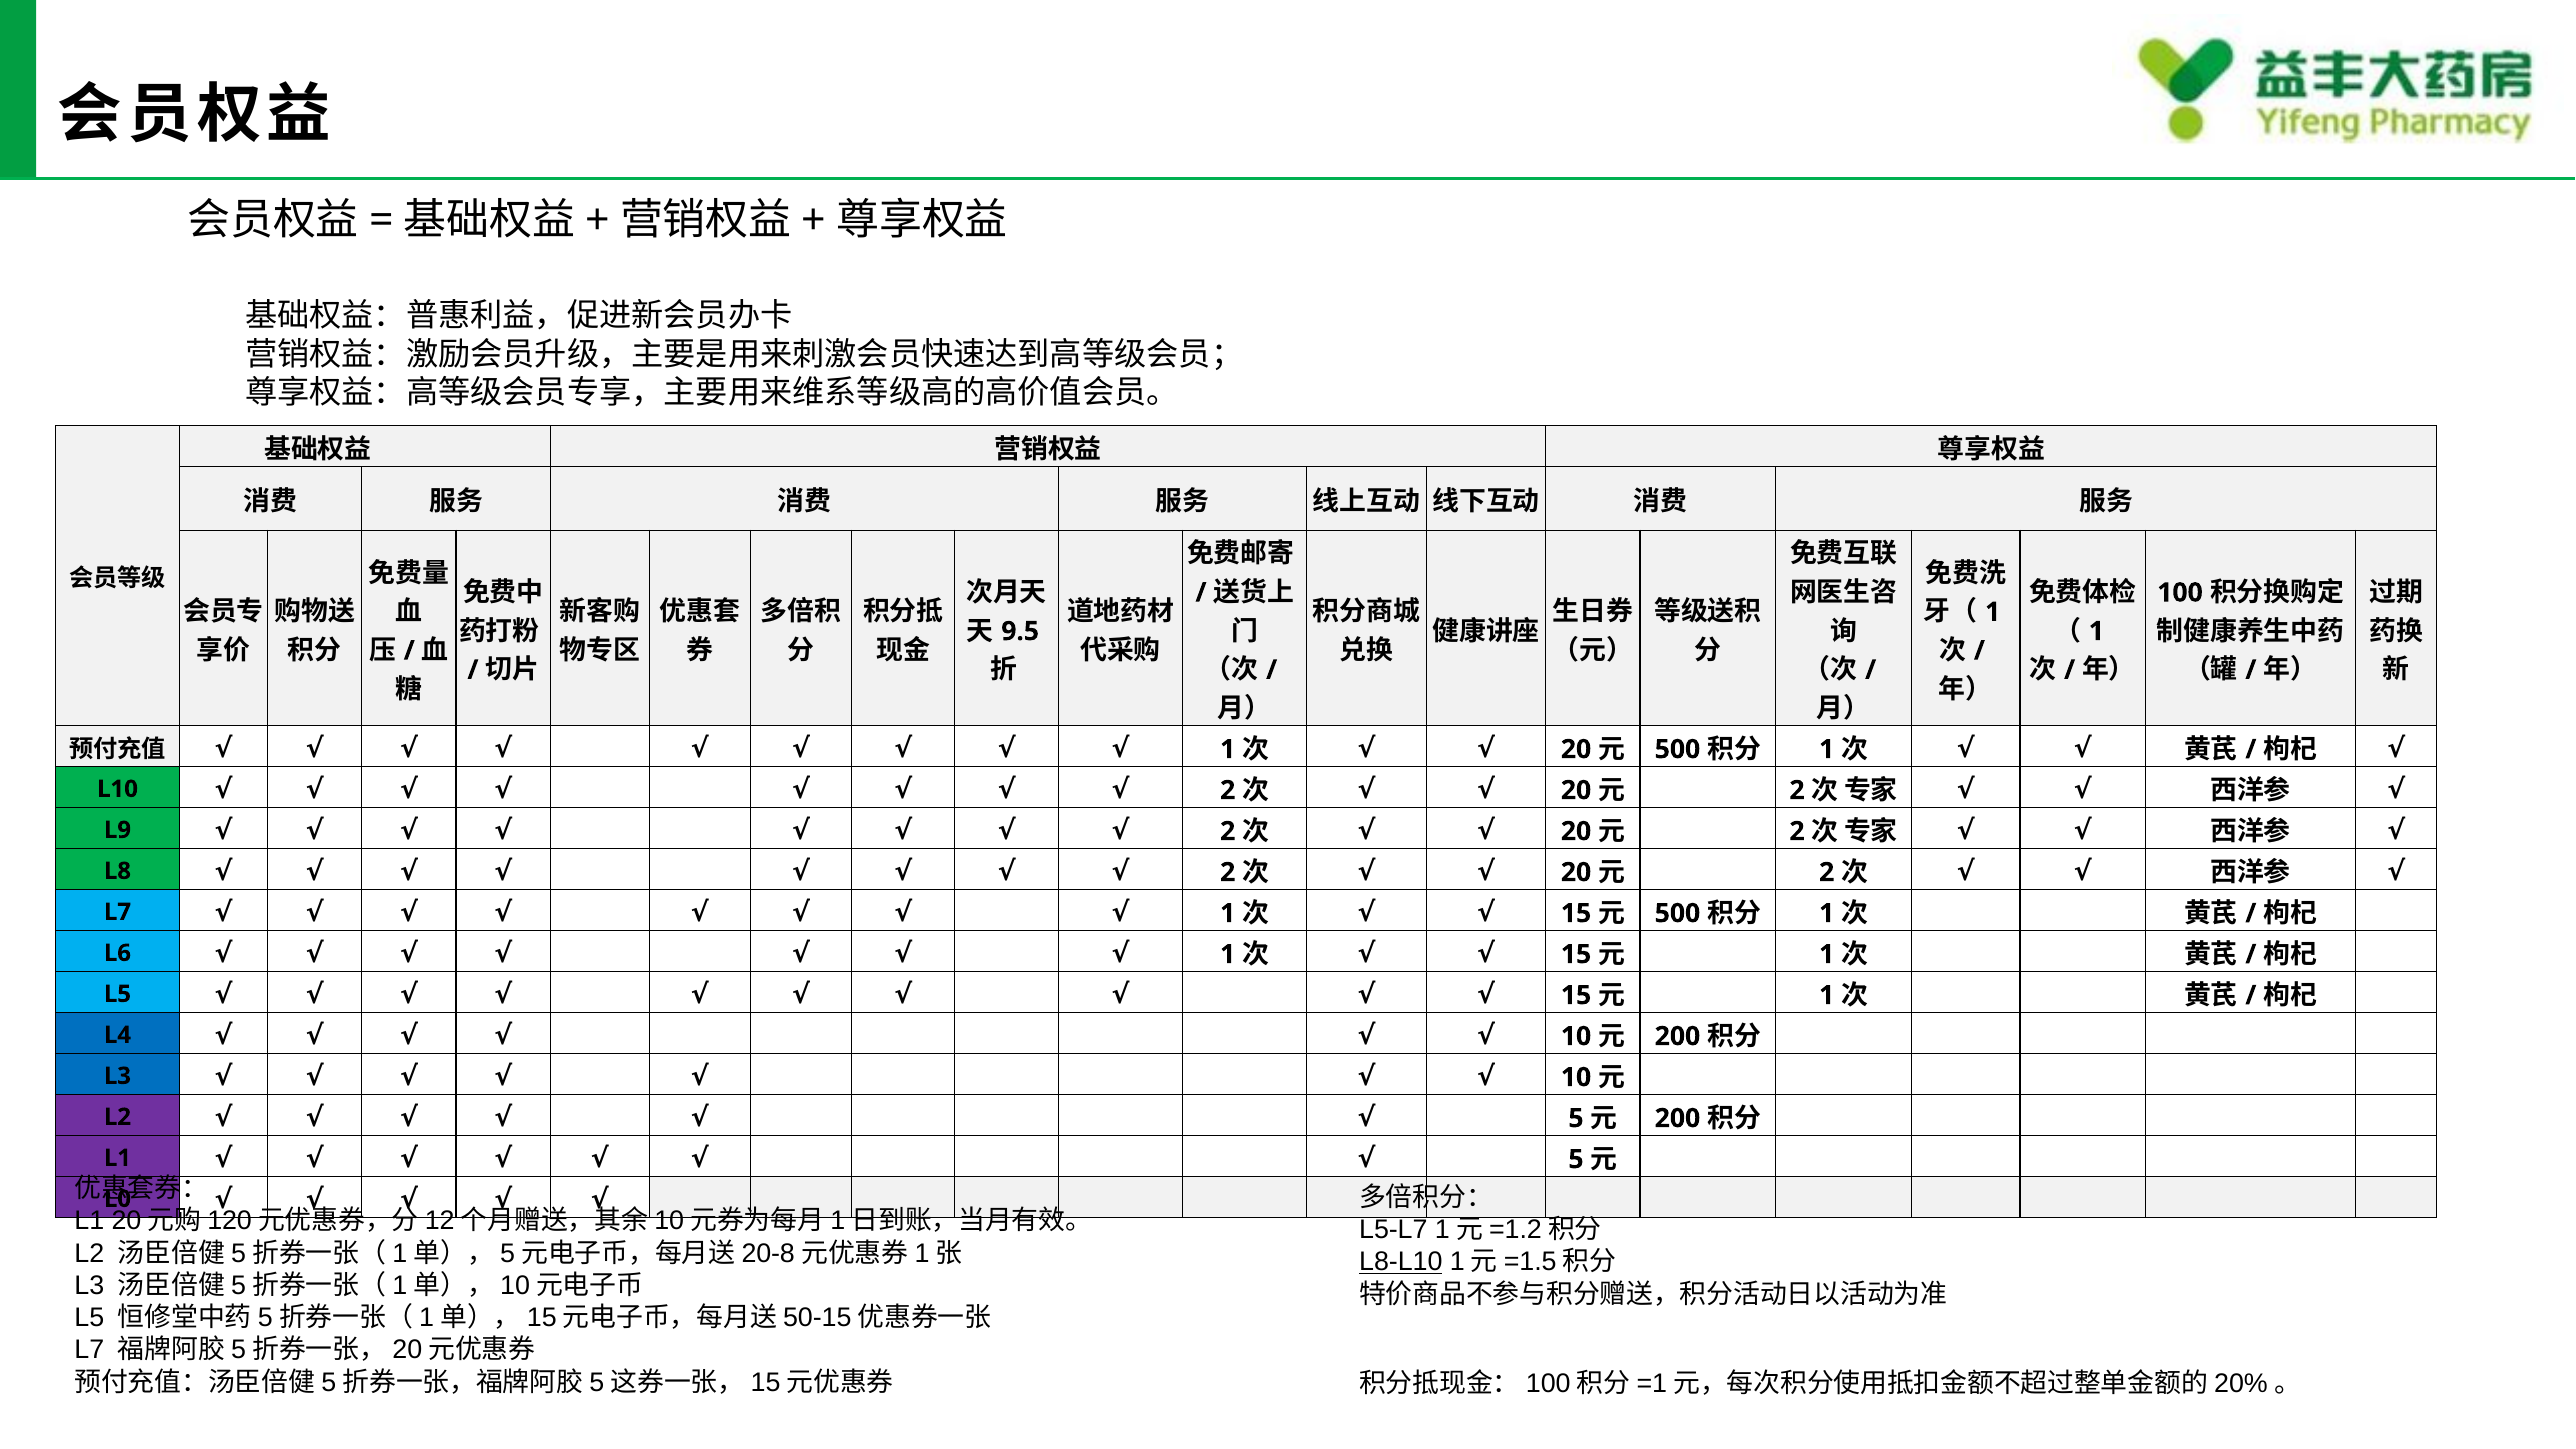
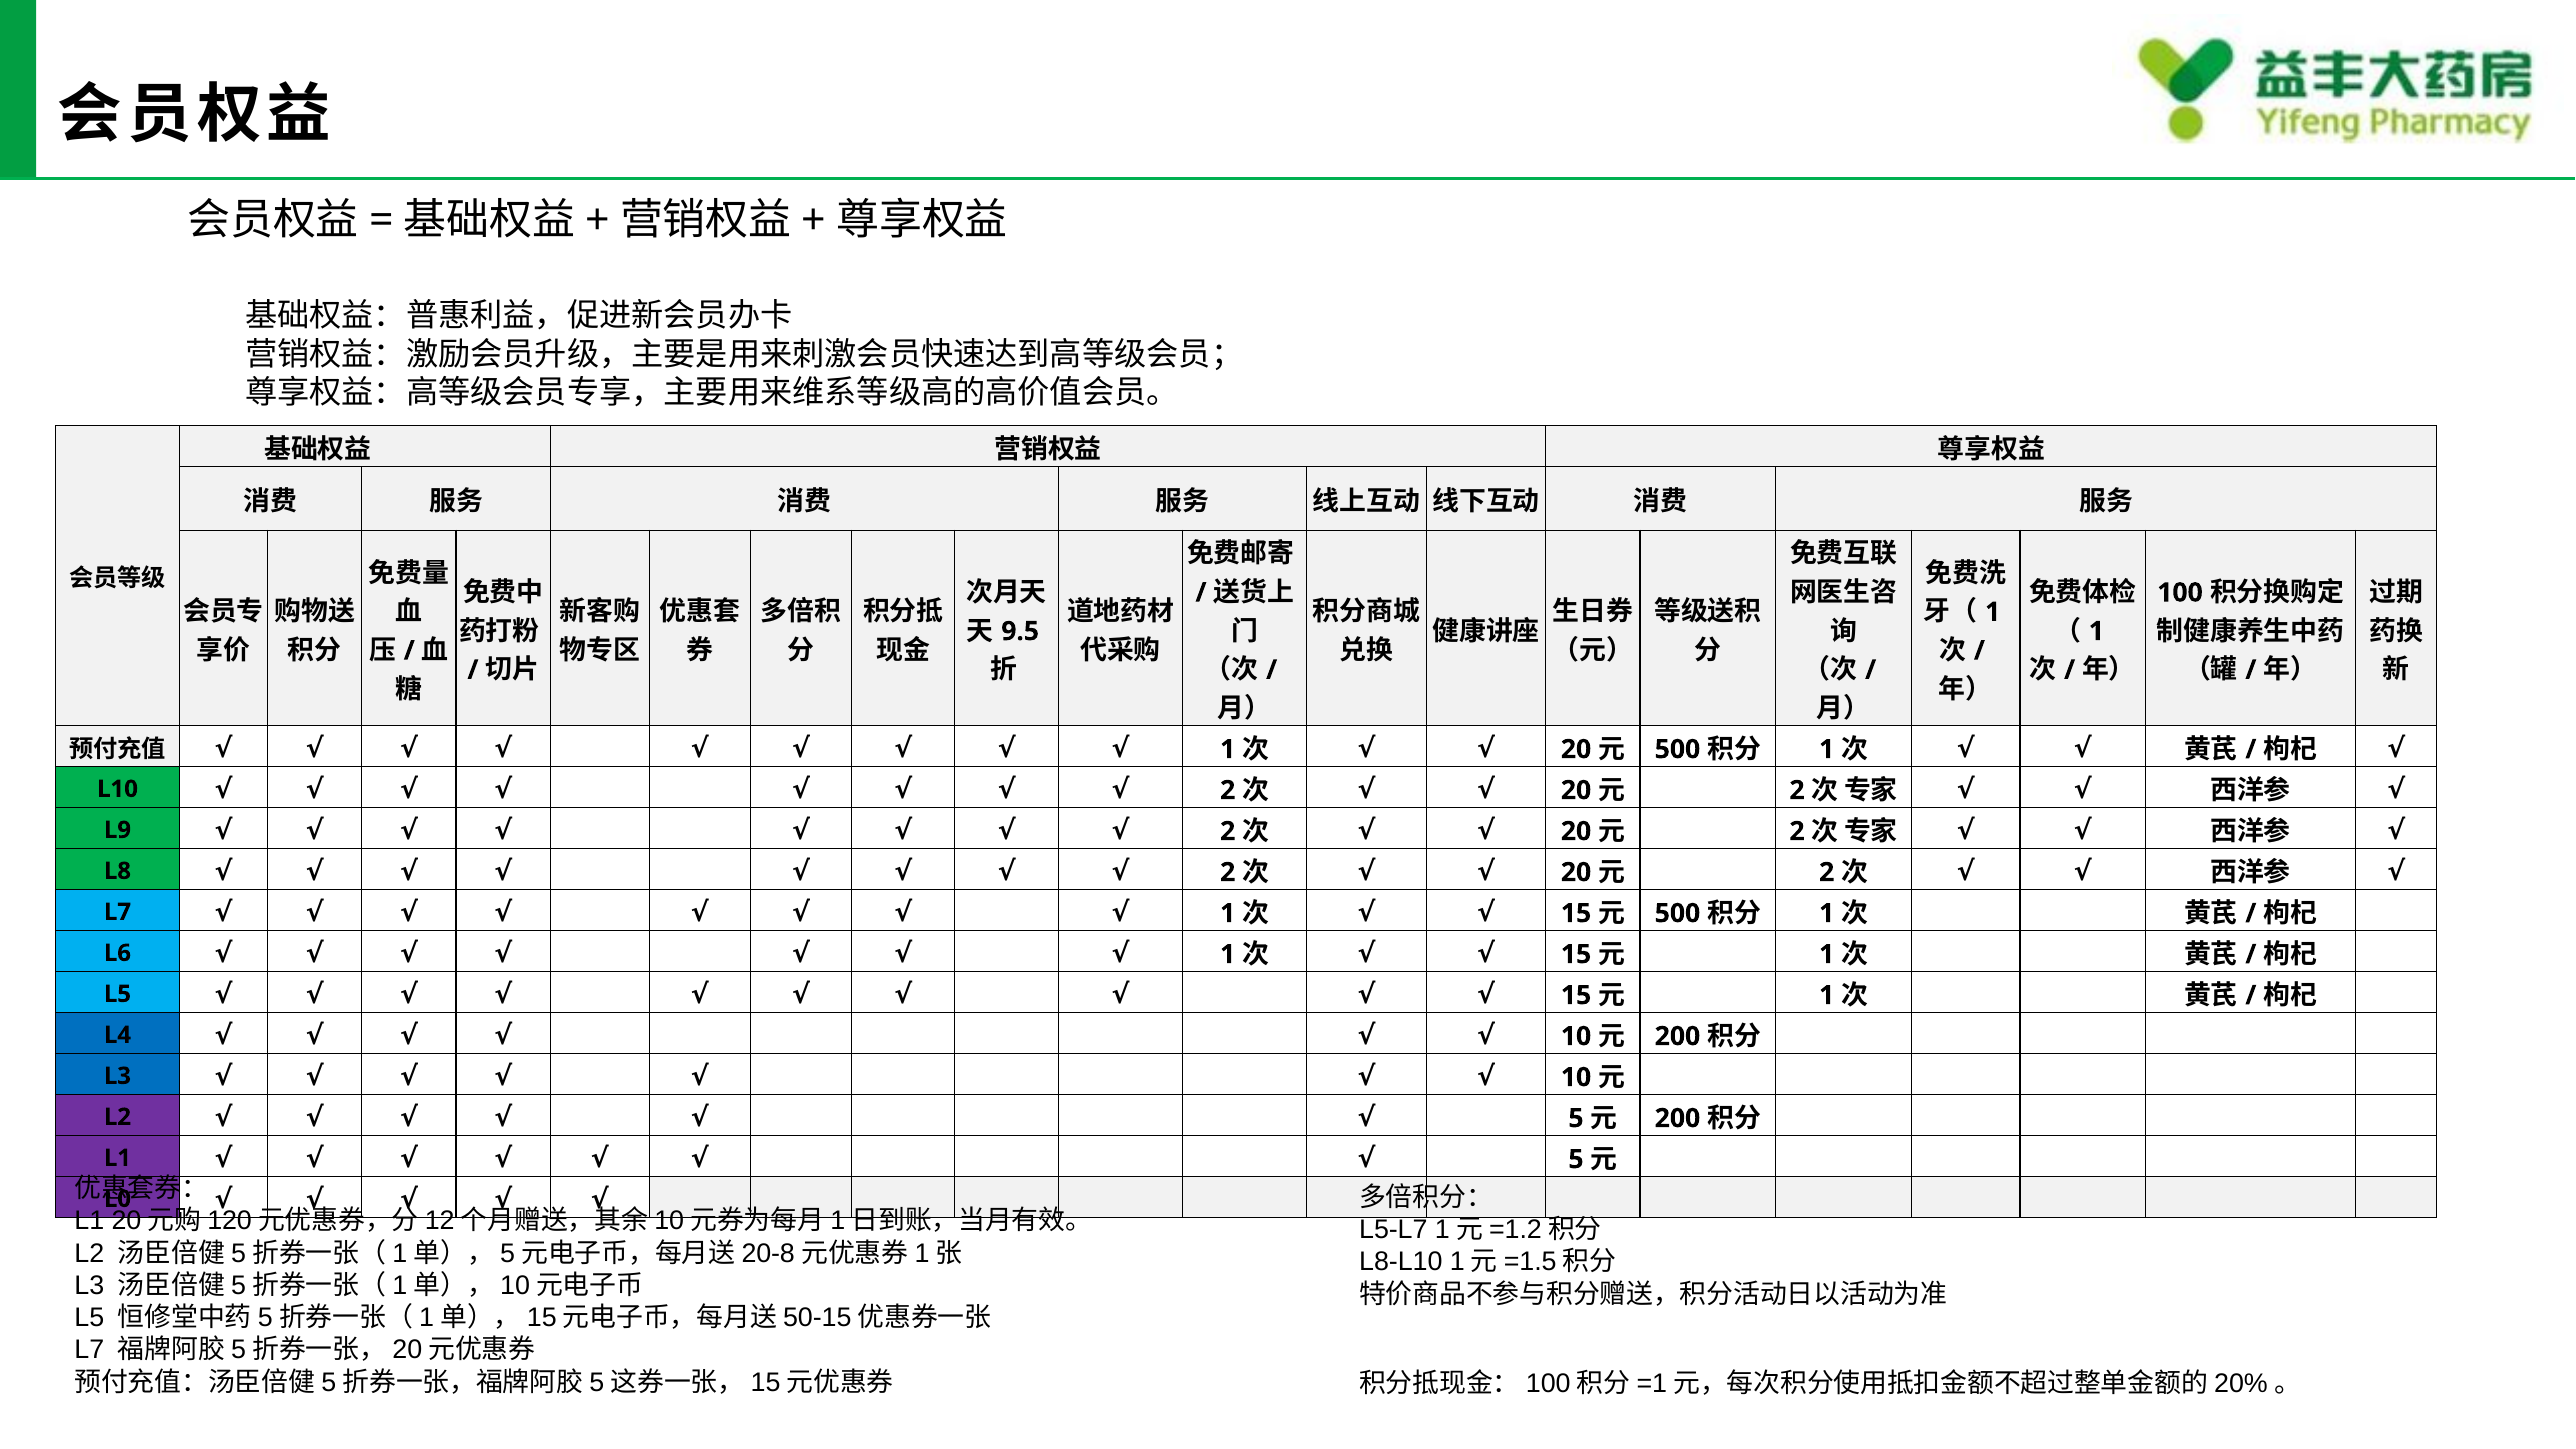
L8-L10 underline: present -> none
